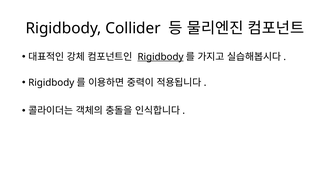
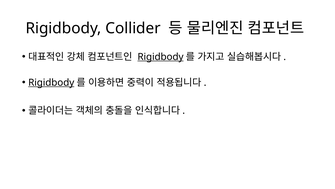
Rigidbody at (51, 82) underline: none -> present
